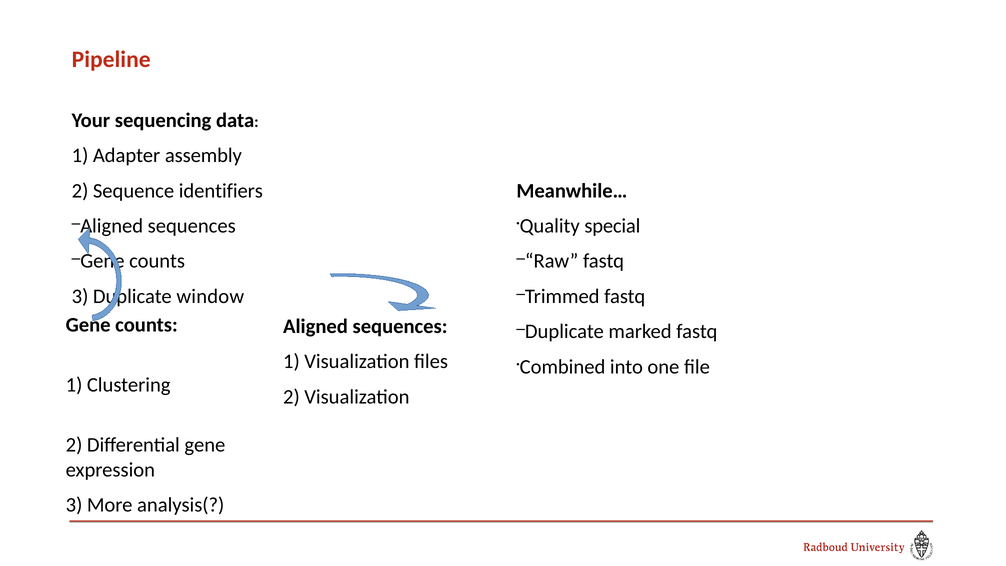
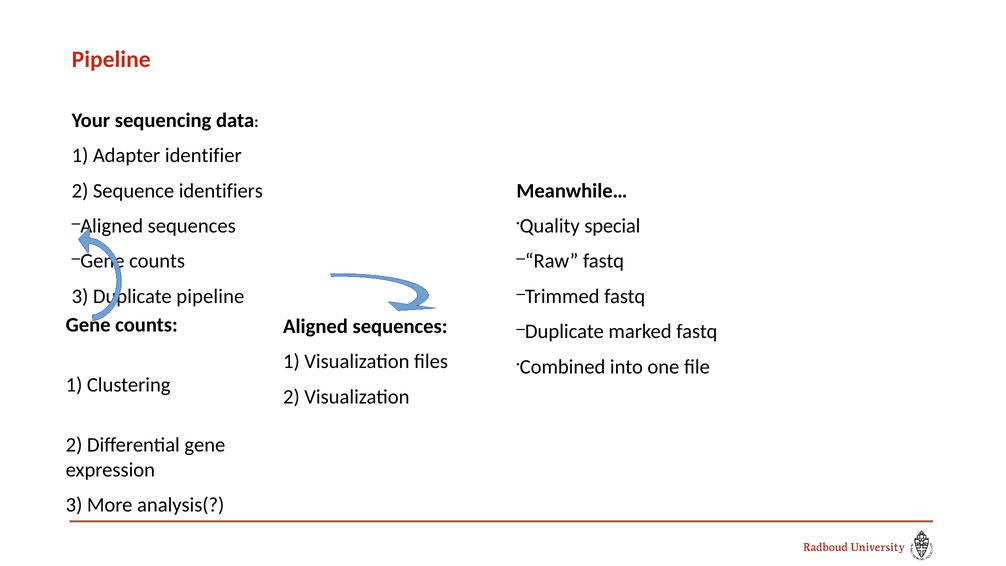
assembly: assembly -> identifier
window at (210, 296): window -> pipeline
